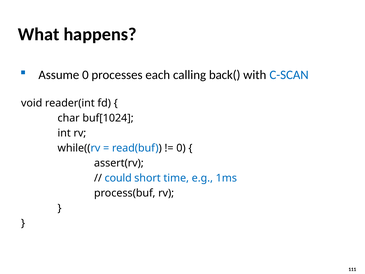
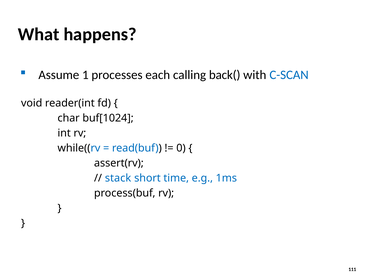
Assume 0: 0 -> 1
could: could -> stack
